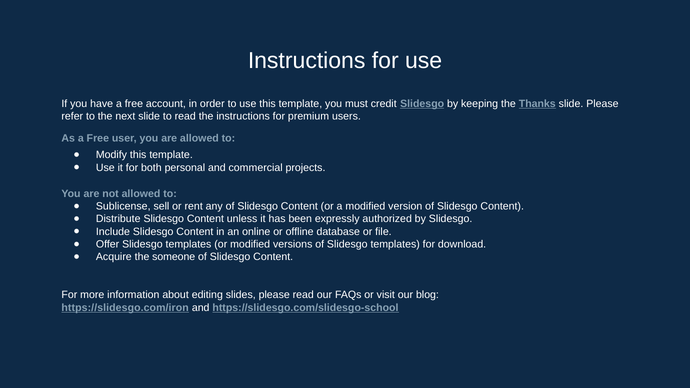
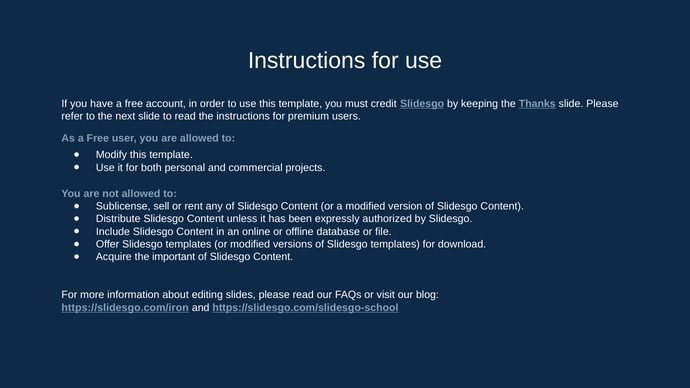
someone: someone -> important
